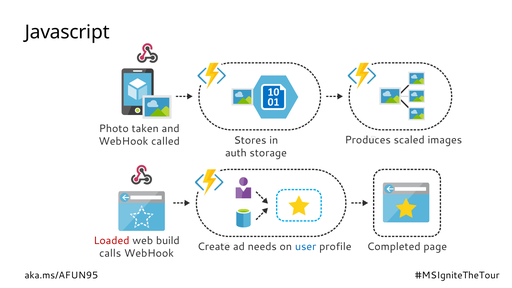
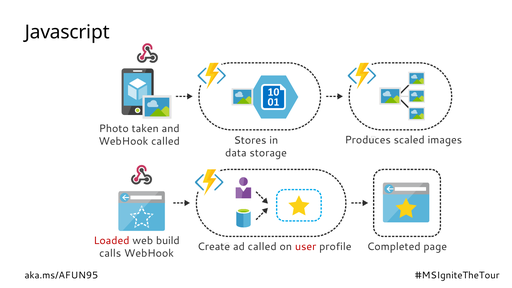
auth: auth -> data
ad needs: needs -> called
user colour: blue -> red
